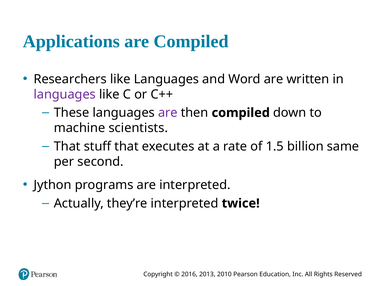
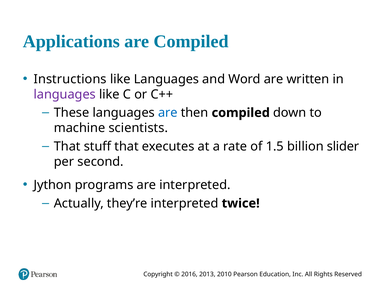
Researchers: Researchers -> Instructions
are at (168, 113) colour: purple -> blue
same: same -> slider
